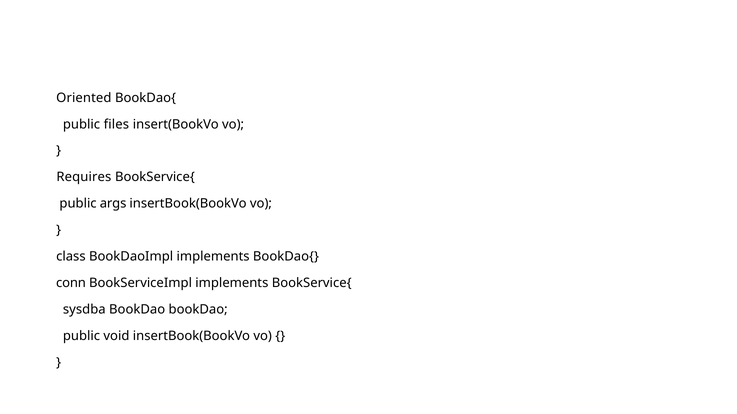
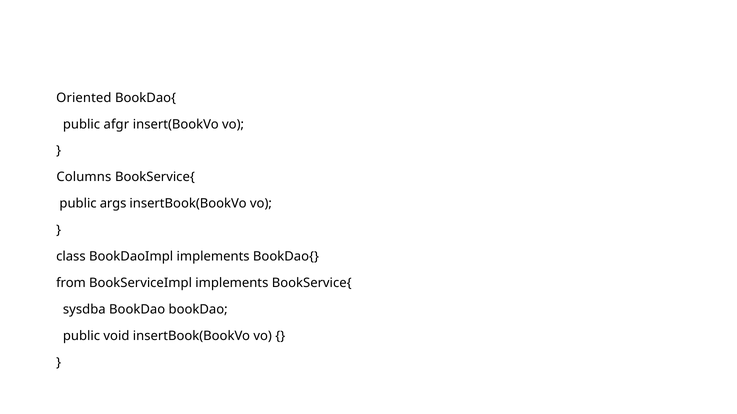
files: files -> afgr
Requires: Requires -> Columns
conn: conn -> from
